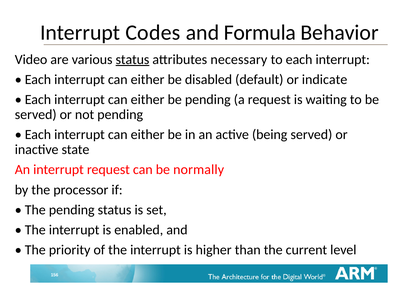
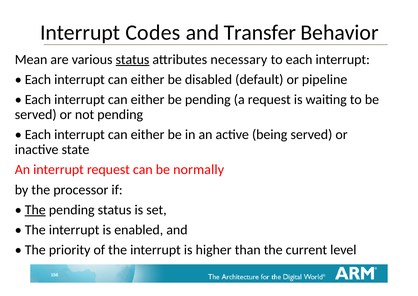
Formula: Formula -> Transfer
Video: Video -> Mean
indicate: indicate -> pipeline
The at (35, 209) underline: none -> present
